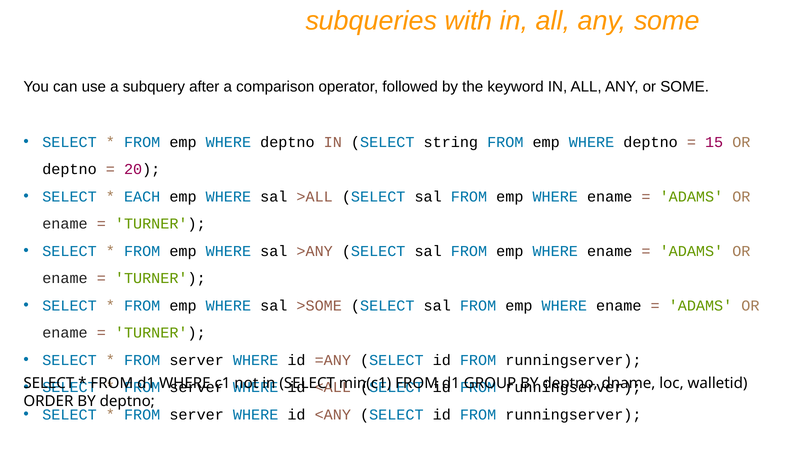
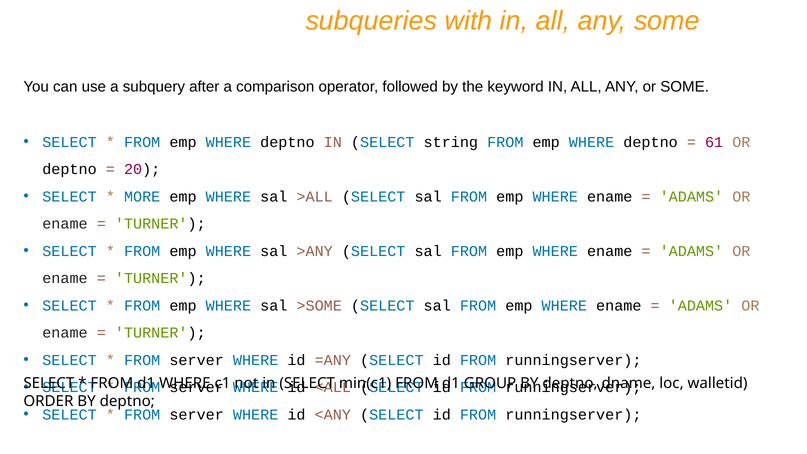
15: 15 -> 61
EACH: EACH -> MORE
